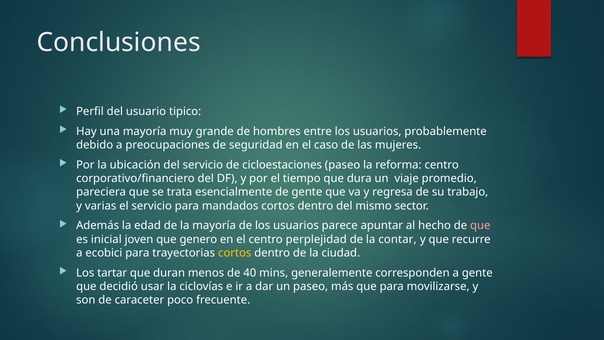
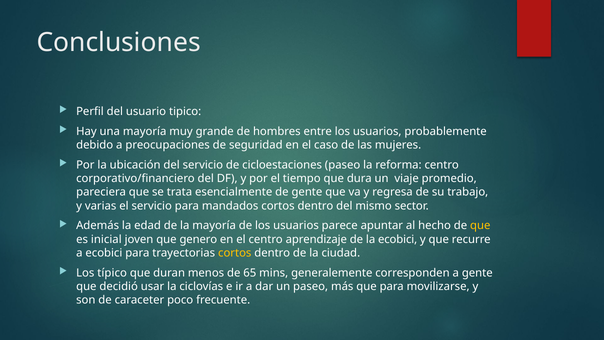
que at (480, 226) colour: pink -> yellow
perplejidad: perplejidad -> aprendizaje
la contar: contar -> ecobici
tartar: tartar -> típico
40: 40 -> 65
